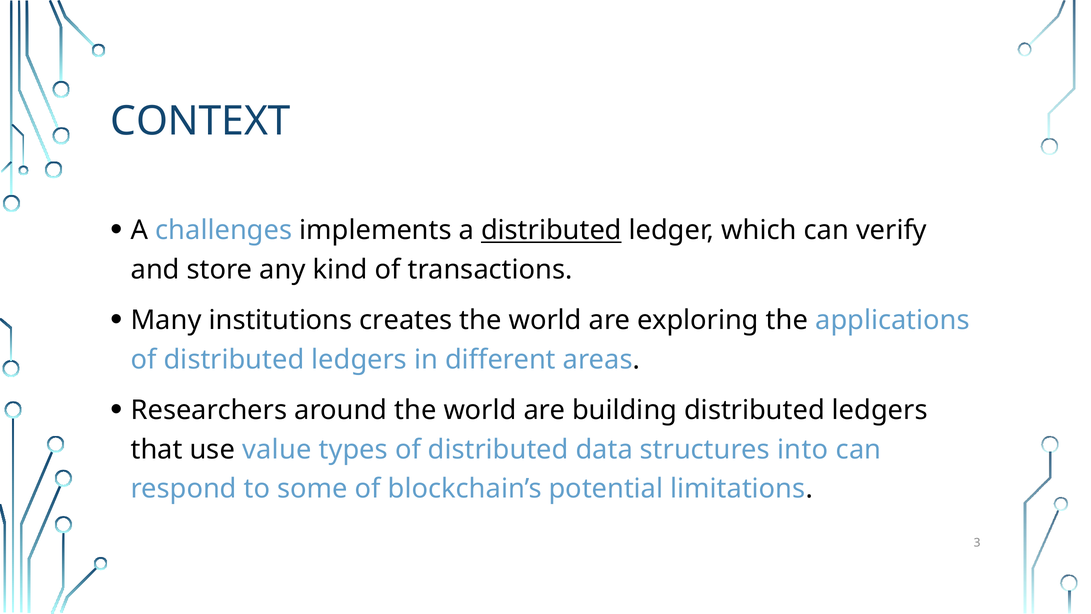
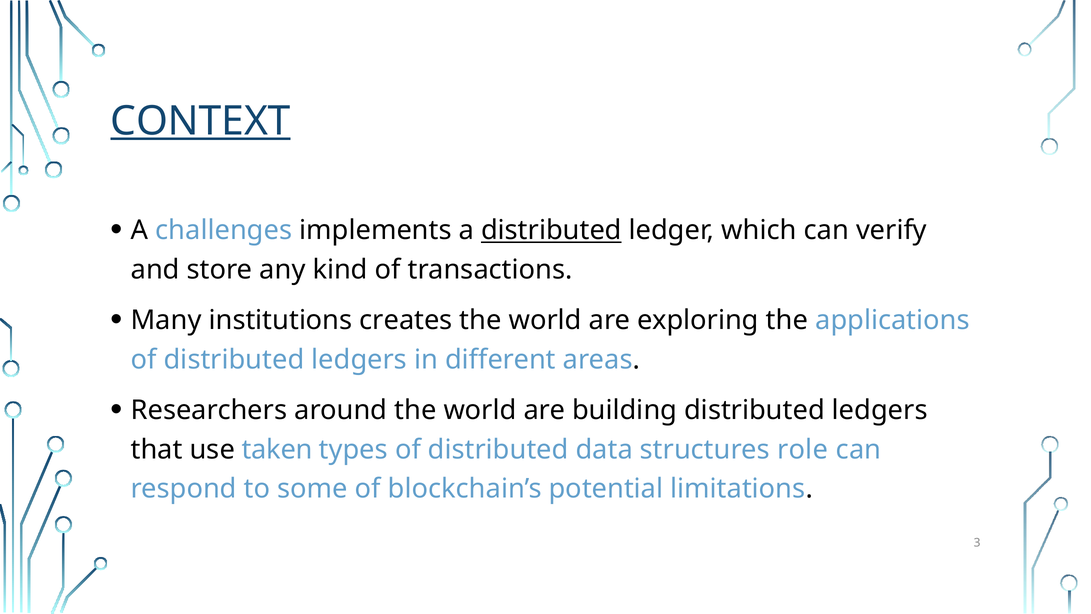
CONTEXT underline: none -> present
value: value -> taken
into: into -> role
